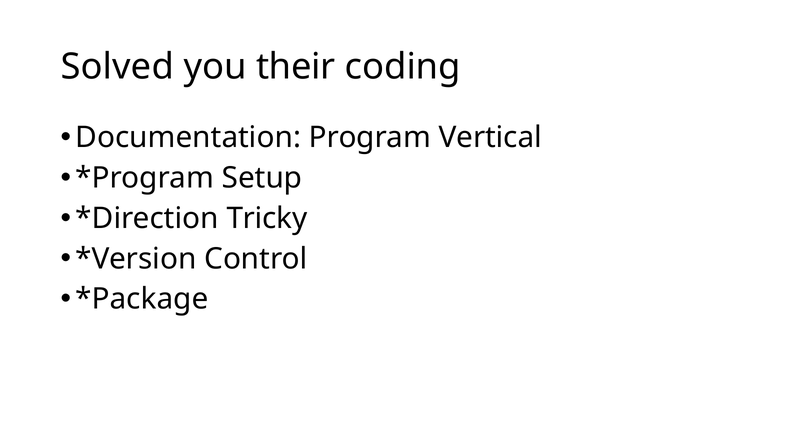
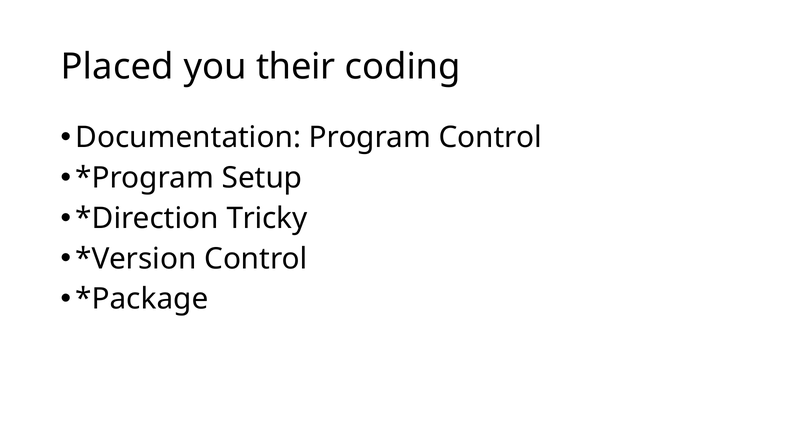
Solved: Solved -> Placed
Program Vertical: Vertical -> Control
